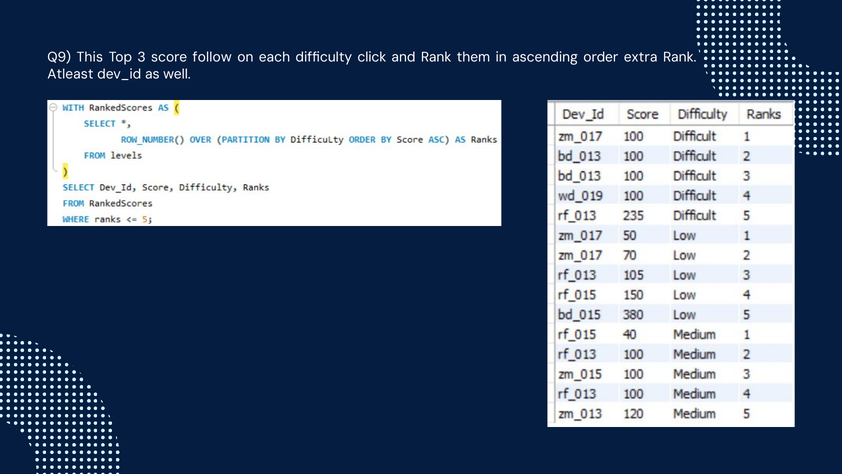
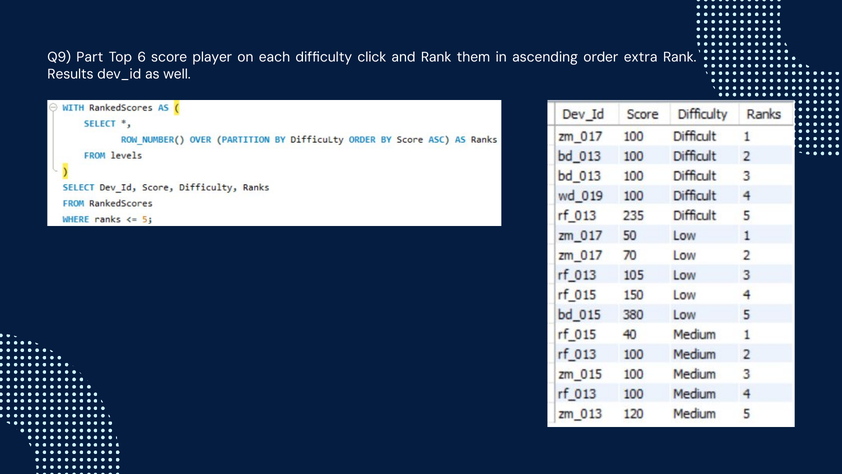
This: This -> Part
3: 3 -> 6
follow: follow -> player
Atleast: Atleast -> Results
